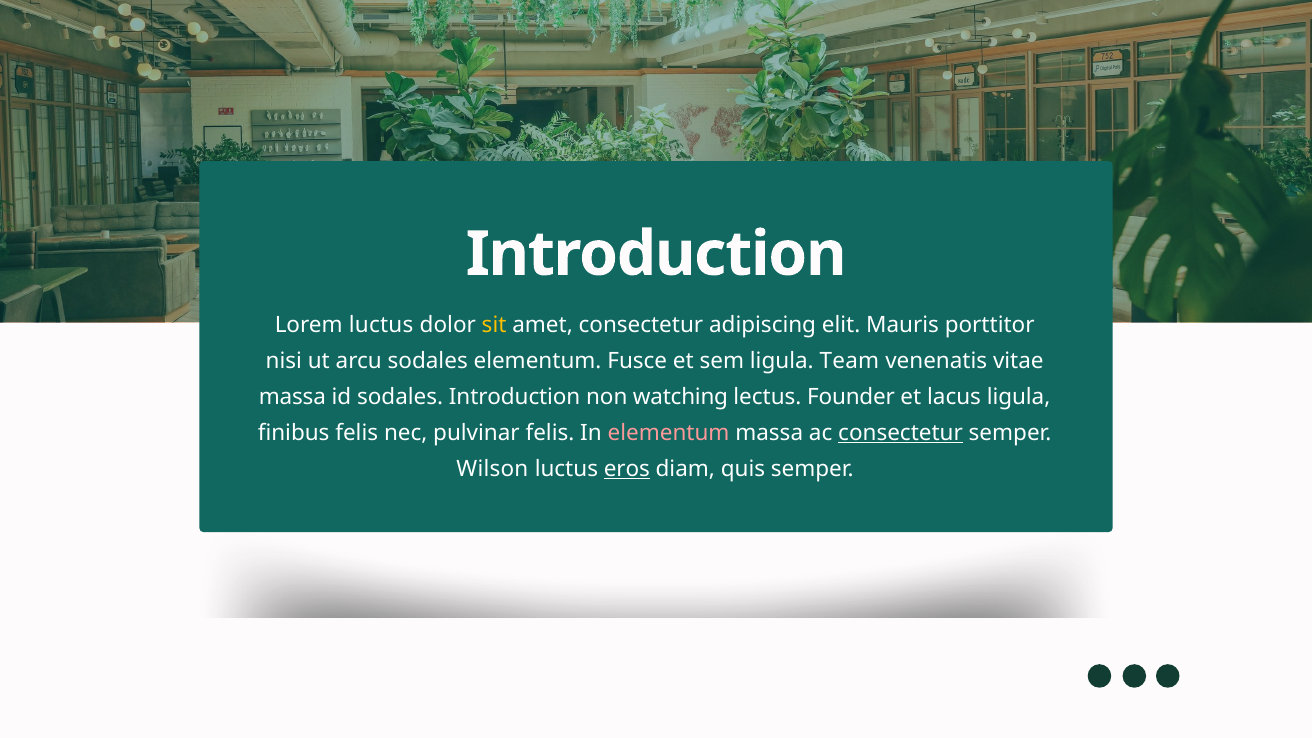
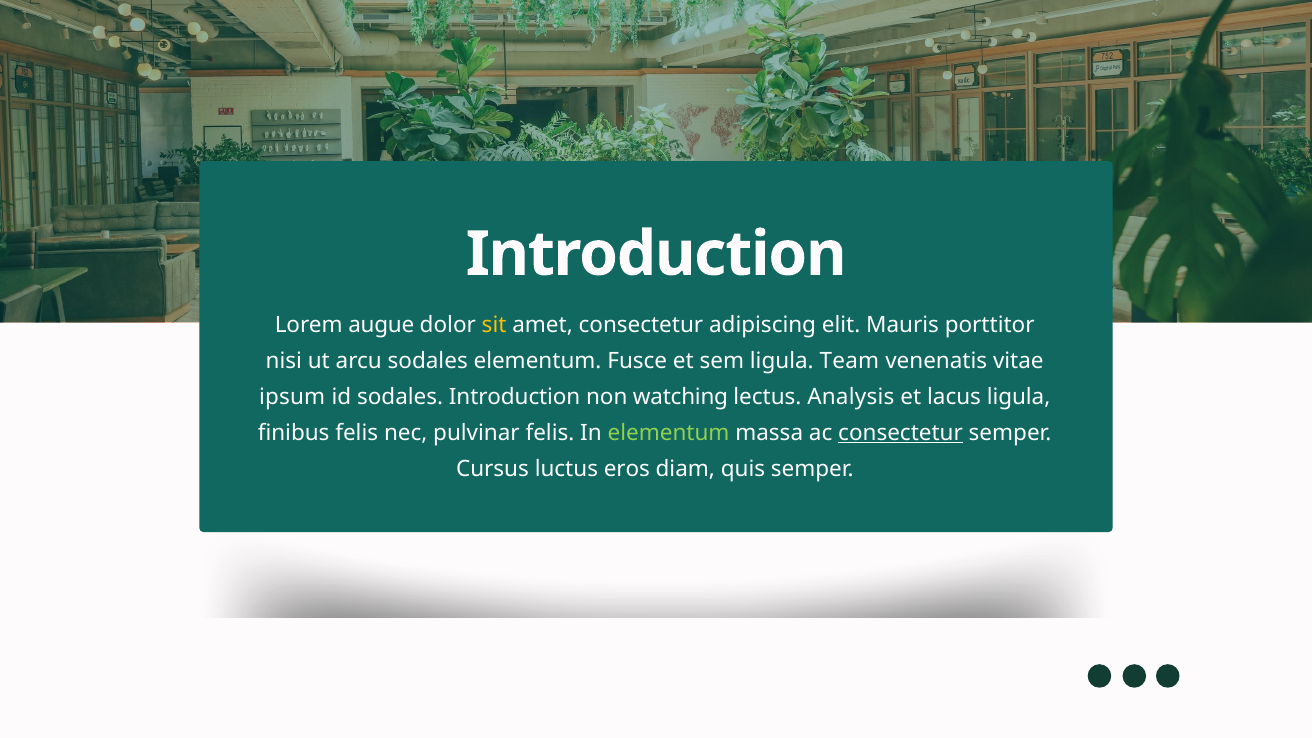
Lorem luctus: luctus -> augue
massa at (292, 397): massa -> ipsum
Founder: Founder -> Analysis
elementum at (669, 433) colour: pink -> light green
Wilson: Wilson -> Cursus
eros underline: present -> none
